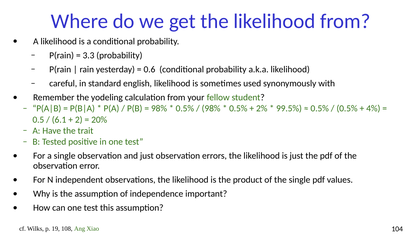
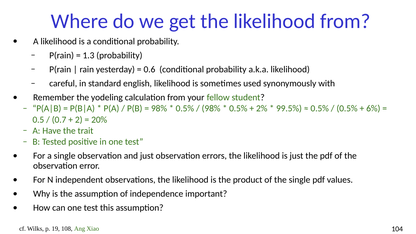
3.3: 3.3 -> 1.3
4%: 4% -> 6%
6.1: 6.1 -> 0.7
